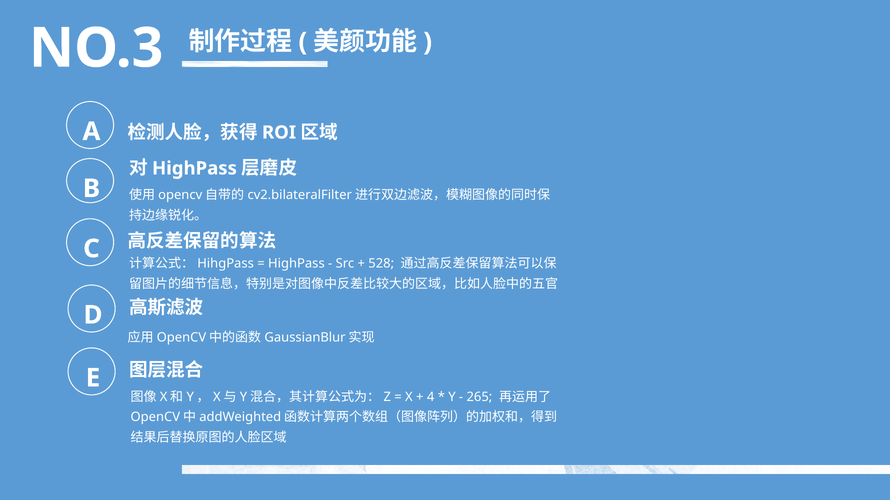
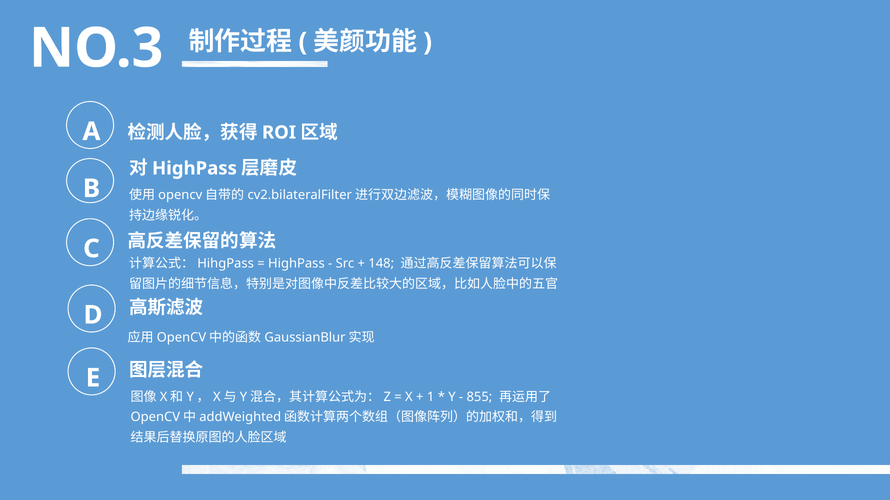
528: 528 -> 148
4: 4 -> 1
265: 265 -> 855
